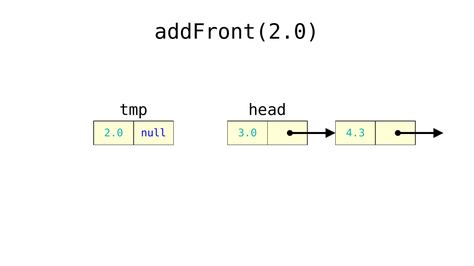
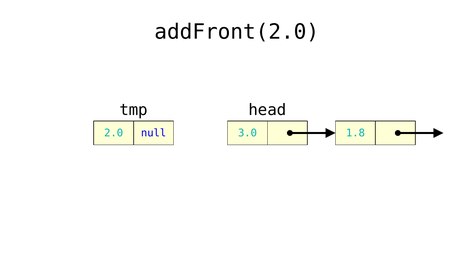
4.3: 4.3 -> 1.8
